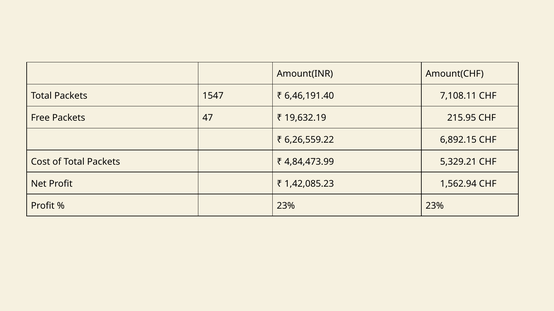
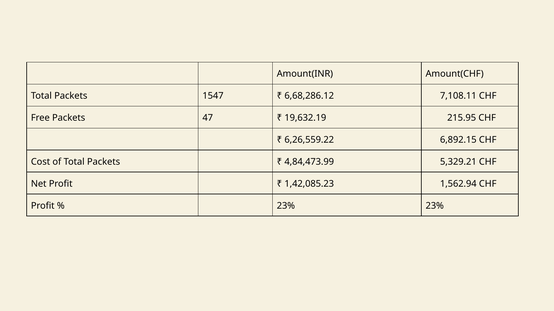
6,46,191.40: 6,46,191.40 -> 6,68,286.12
